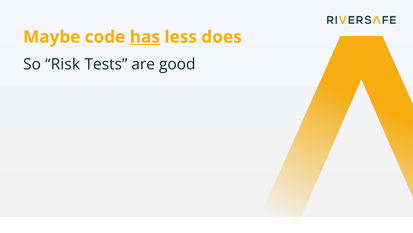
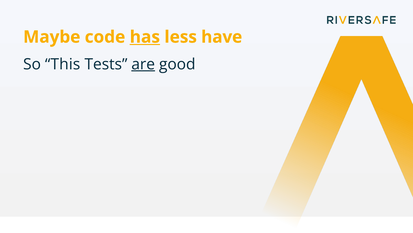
does: does -> have
Risk: Risk -> This
are underline: none -> present
